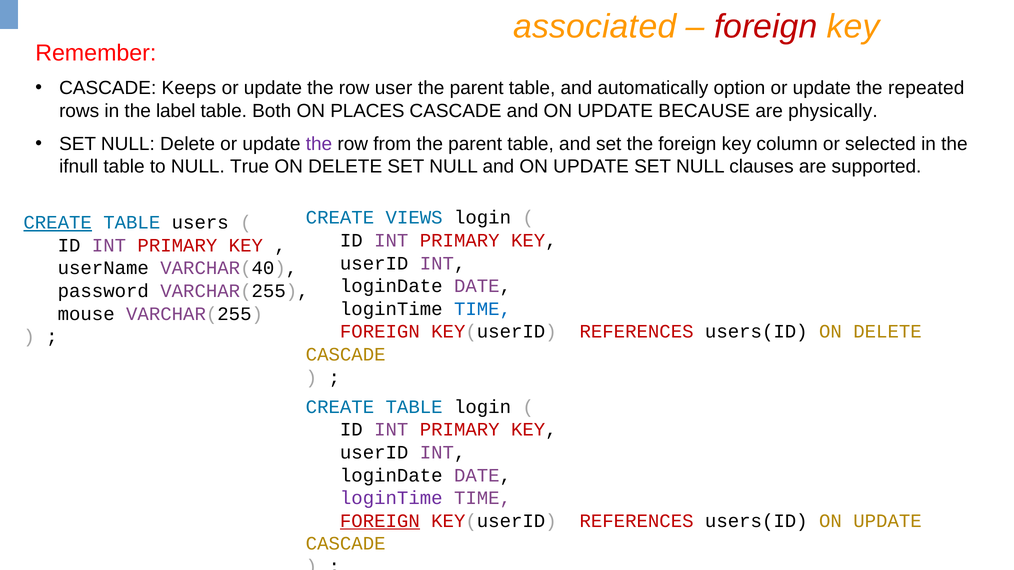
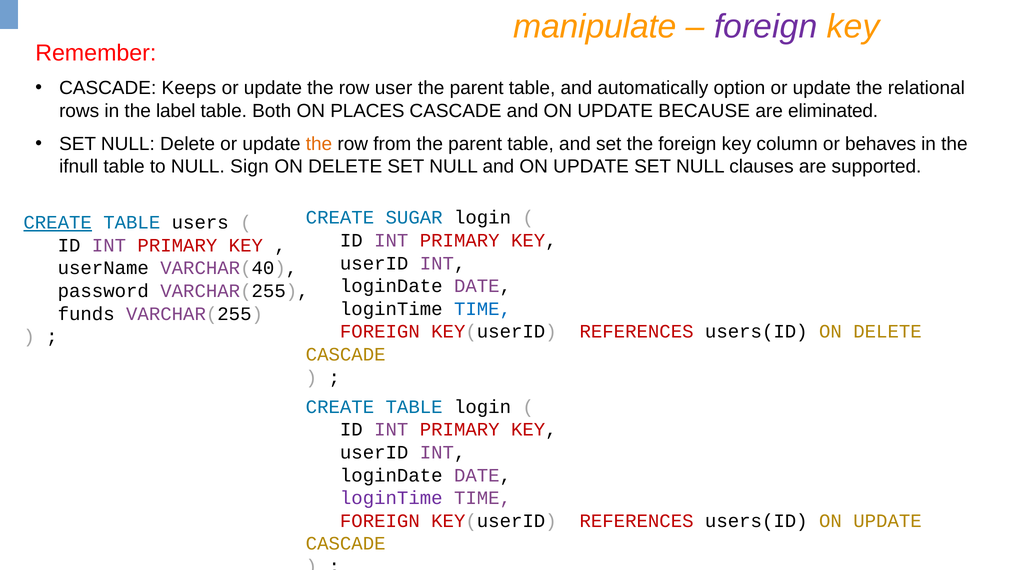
associated: associated -> manipulate
foreign at (766, 26) colour: red -> purple
repeated: repeated -> relational
physically: physically -> eliminated
the at (319, 144) colour: purple -> orange
selected: selected -> behaves
True: True -> Sign
VIEWS: VIEWS -> SUGAR
mouse: mouse -> funds
FOREIGN at (380, 521) underline: present -> none
